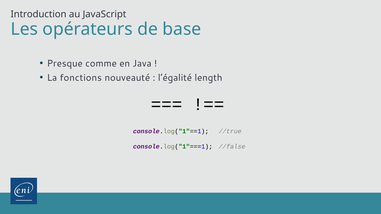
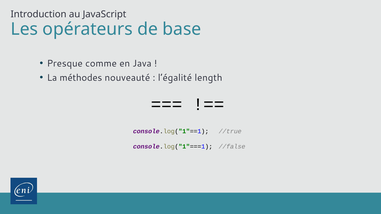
fonctions: fonctions -> méthodes
